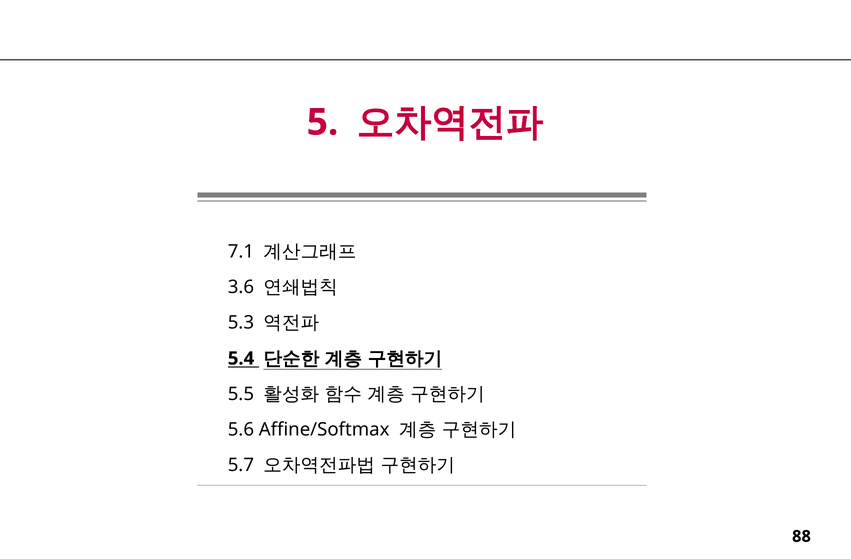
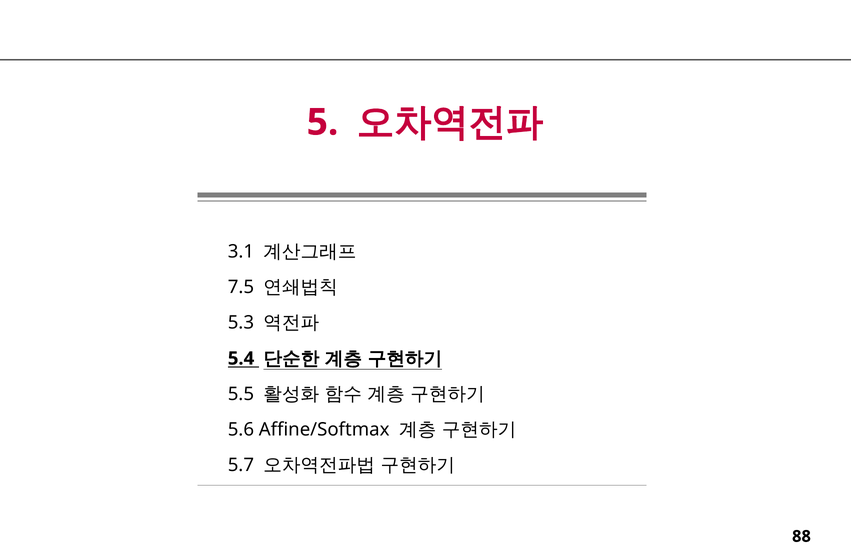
7.1: 7.1 -> 3.1
3.6: 3.6 -> 7.5
